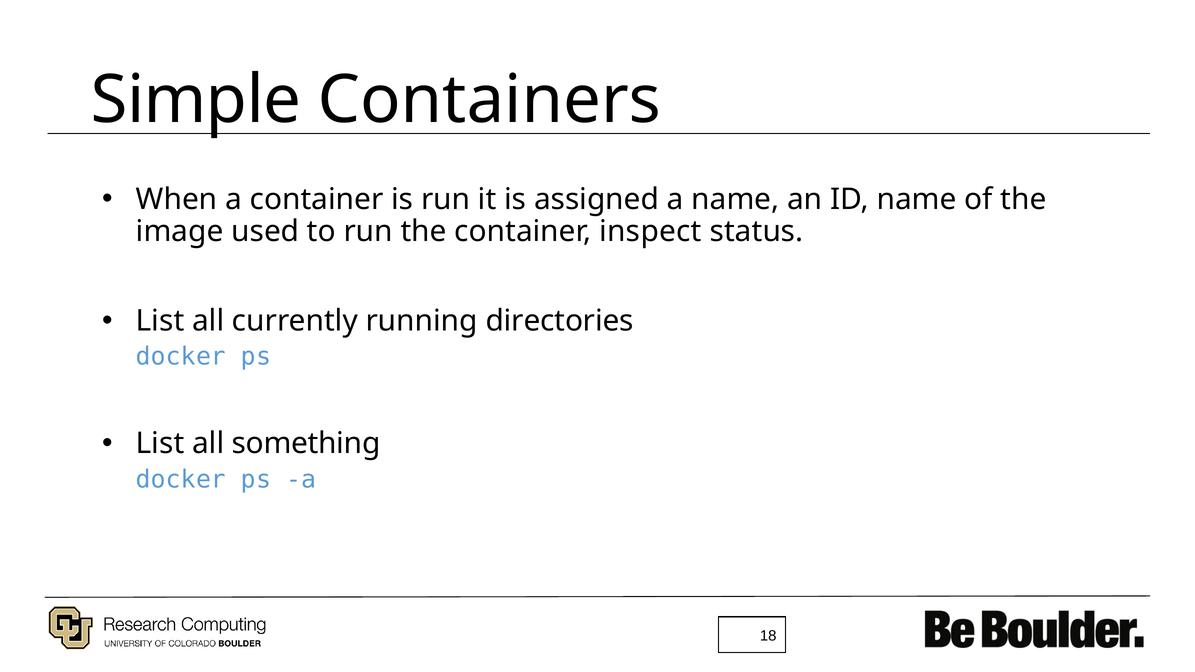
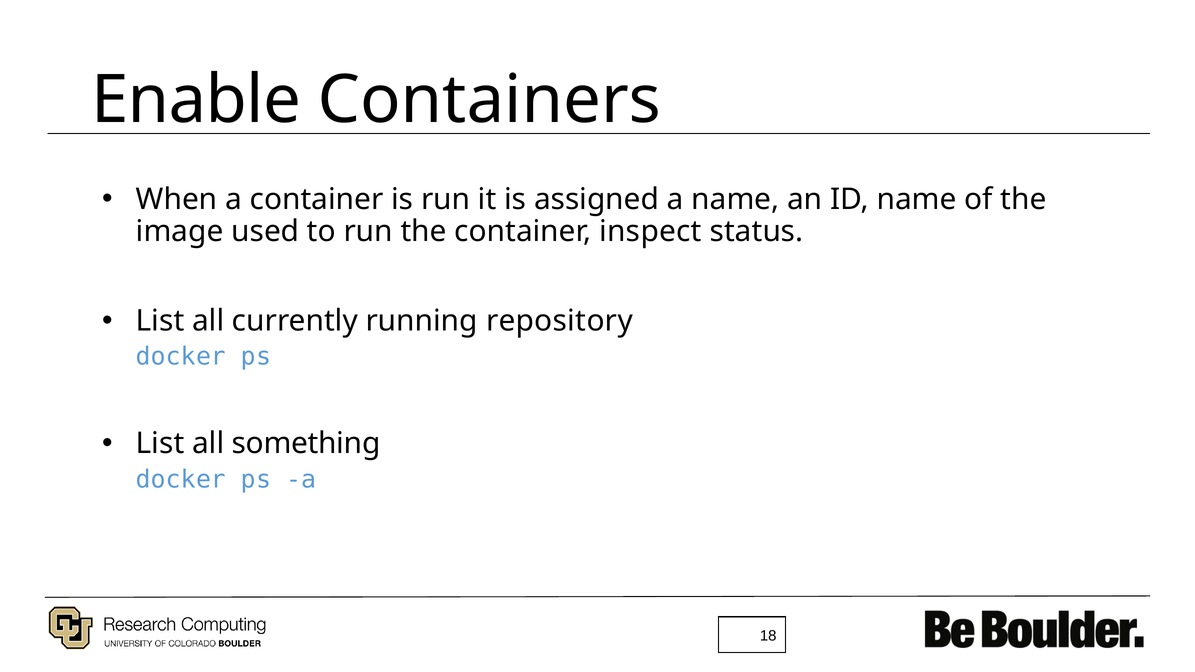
Simple: Simple -> Enable
directories: directories -> repository
